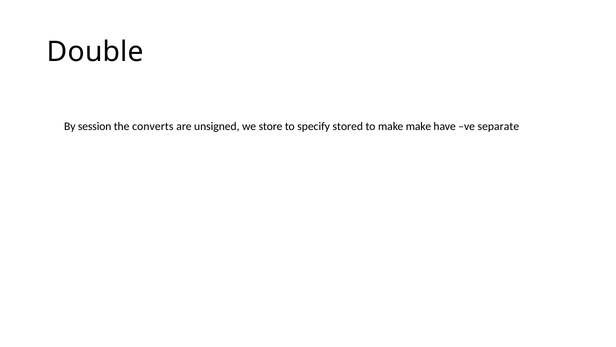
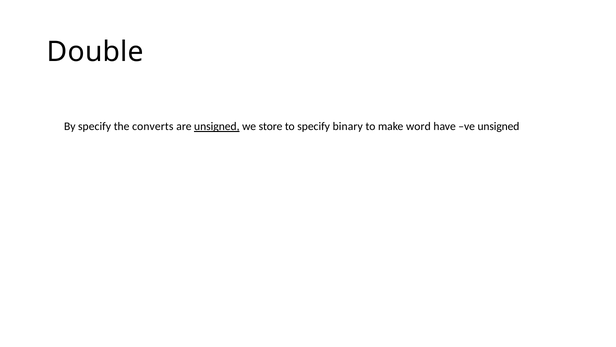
By session: session -> specify
unsigned at (217, 126) underline: none -> present
stored: stored -> binary
make make: make -> word
ve separate: separate -> unsigned
